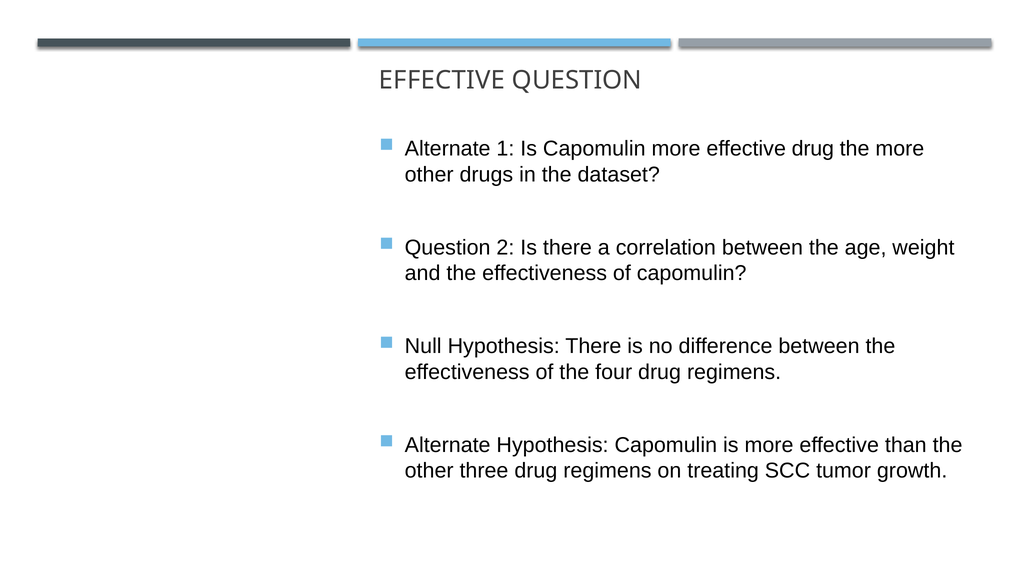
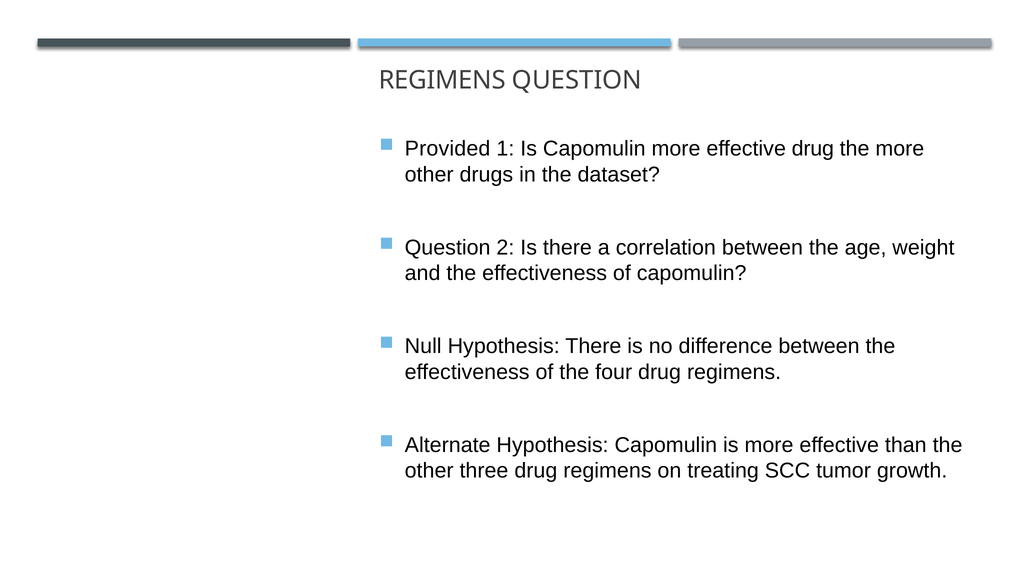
EFFECTIVE at (442, 80): EFFECTIVE -> REGIMENS
Alternate at (448, 149): Alternate -> Provided
